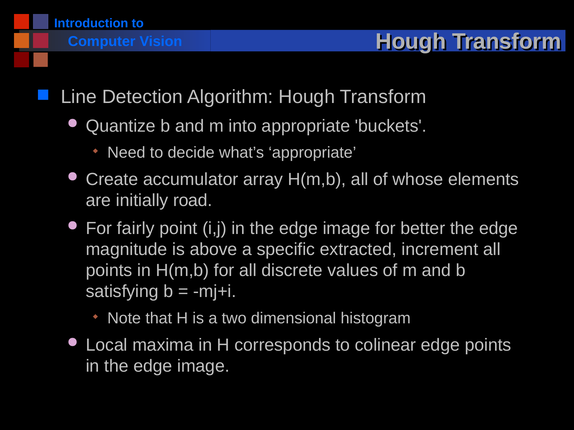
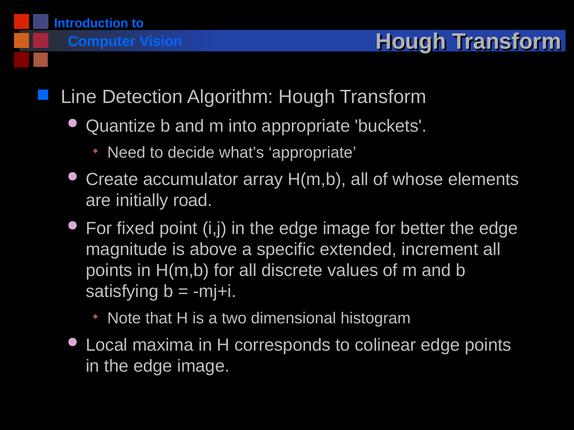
fairly: fairly -> fixed
extracted: extracted -> extended
